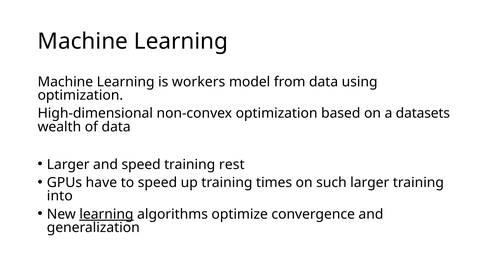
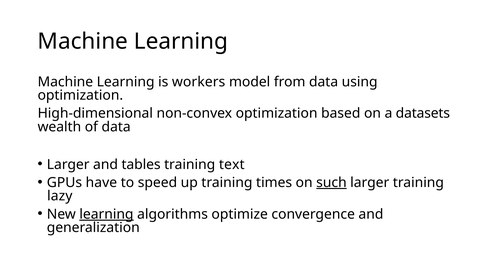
and speed: speed -> tables
rest: rest -> text
such underline: none -> present
into: into -> lazy
